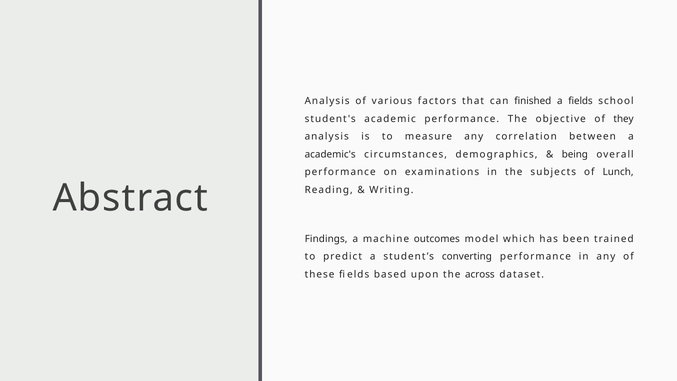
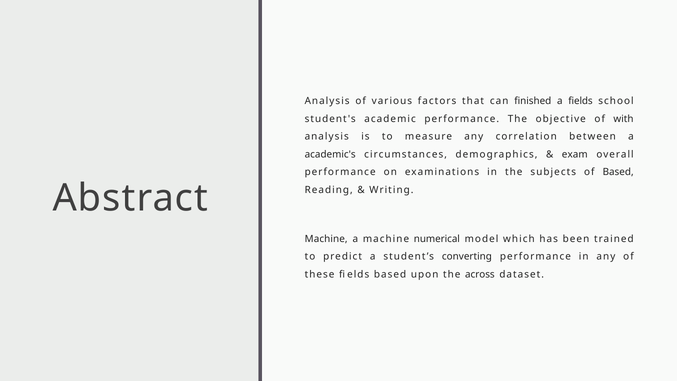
they: they -> with
being: being -> exam
of Lunch: Lunch -> Based
Findings at (326, 239): Findings -> Machine
outcomes: outcomes -> numerical
